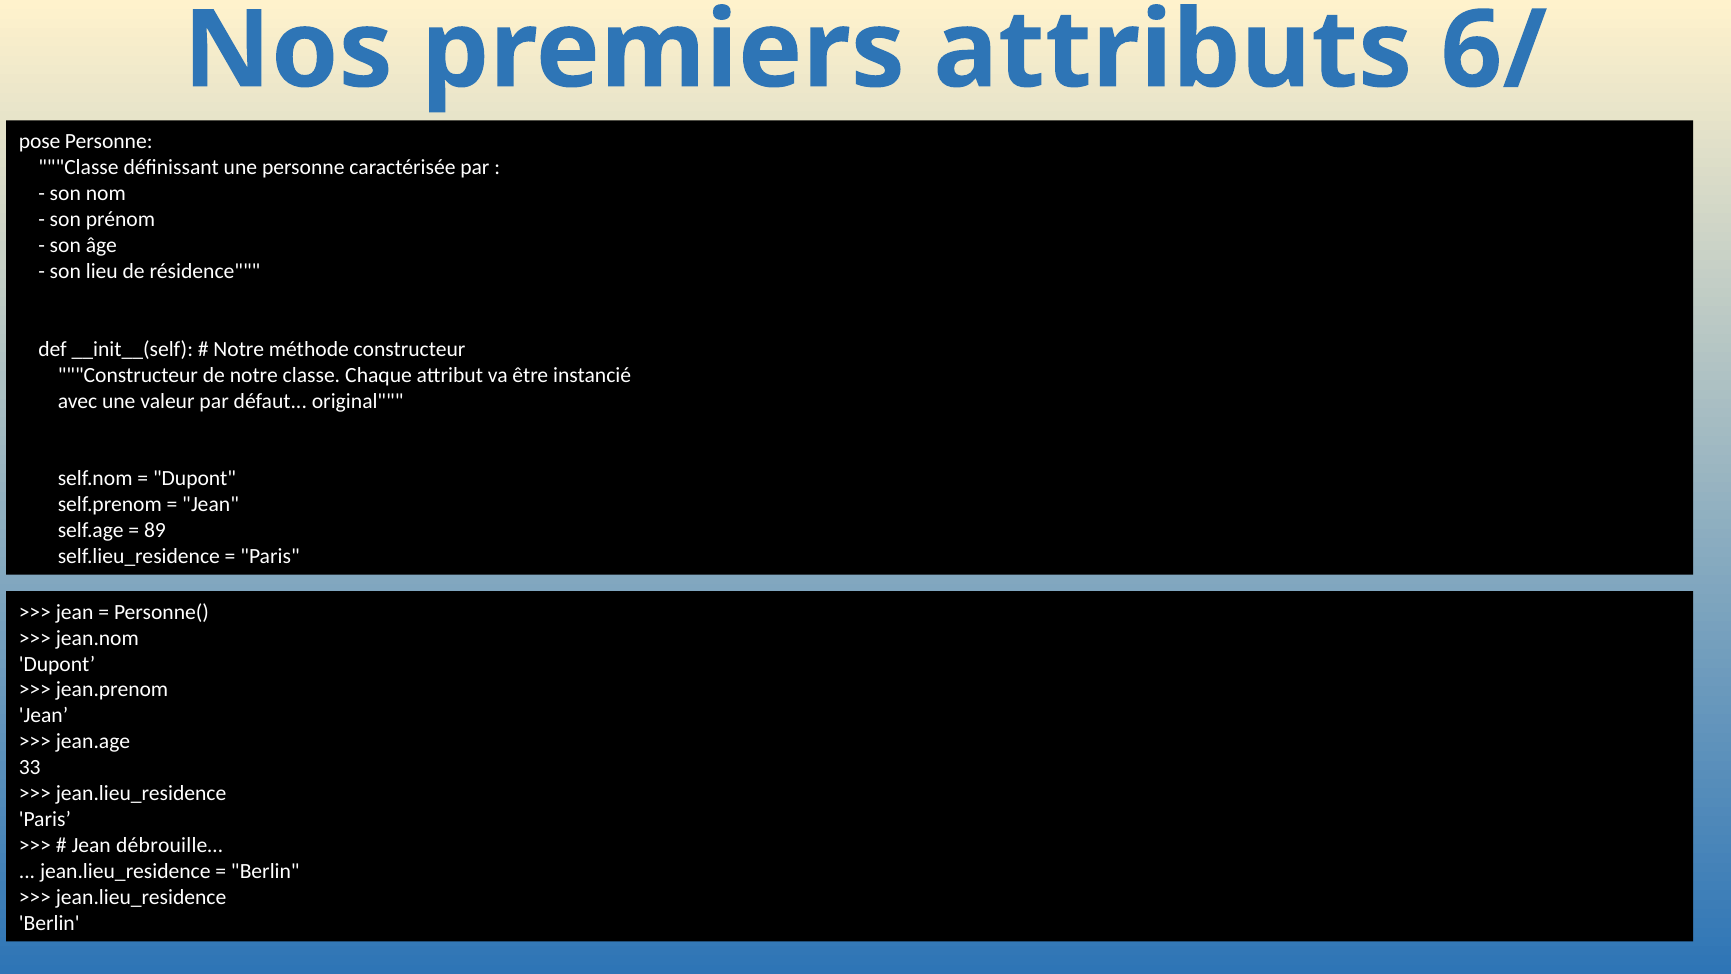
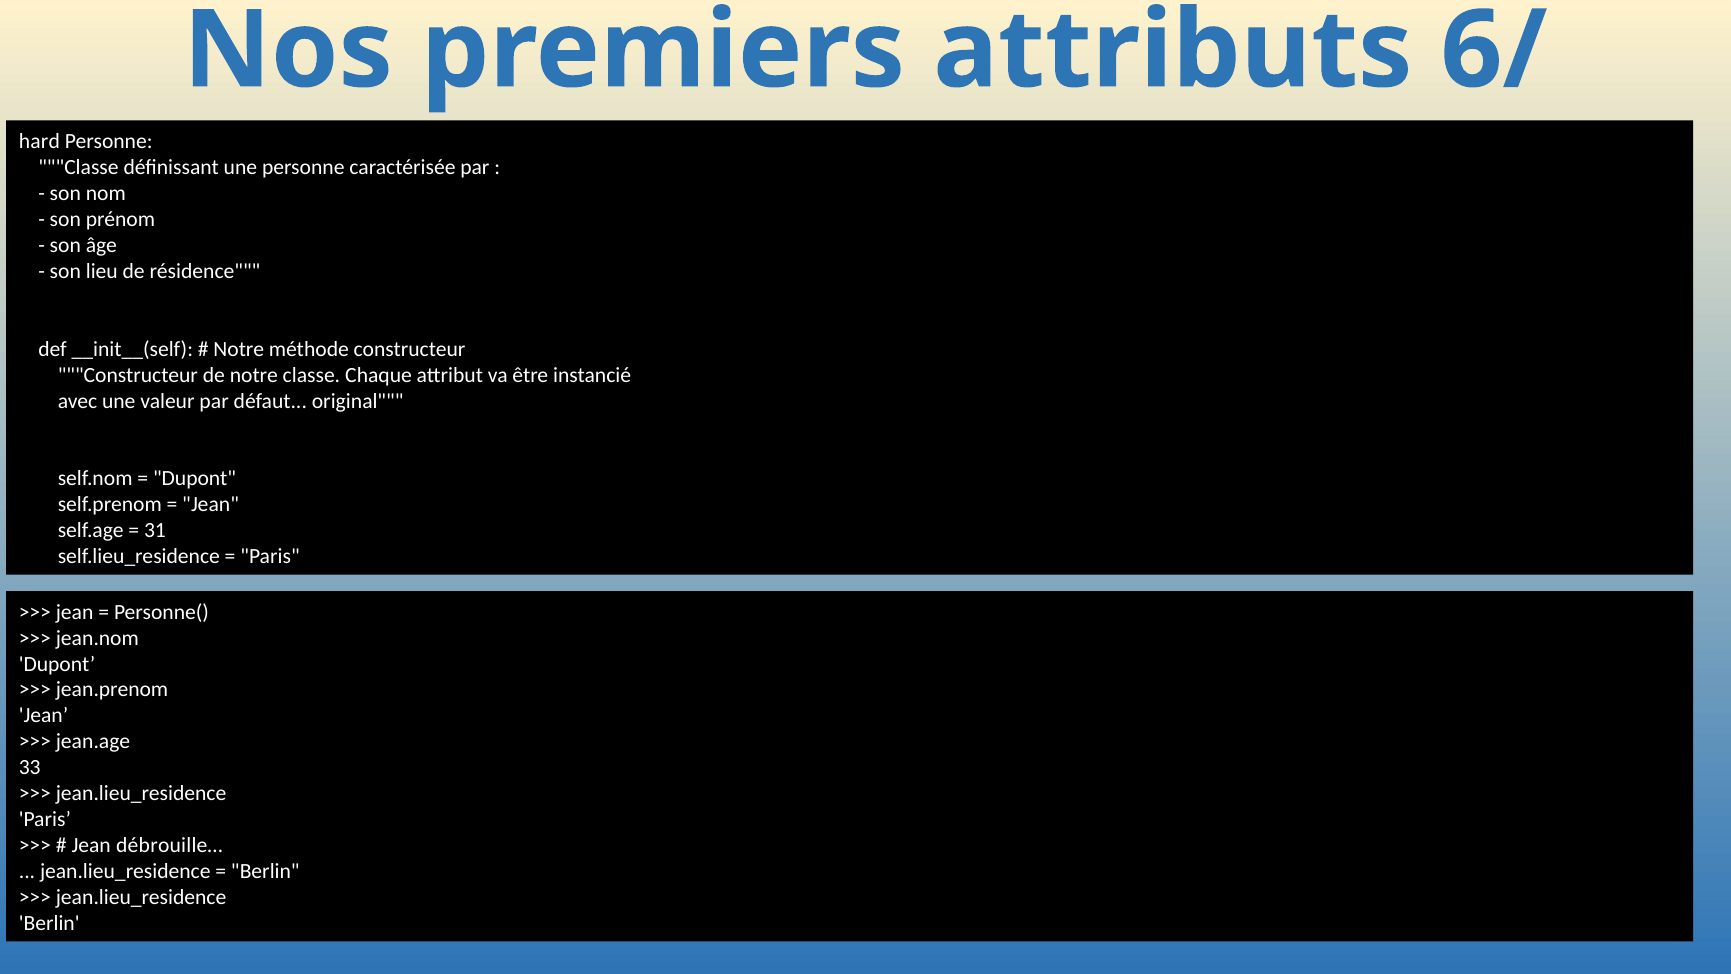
pose: pose -> hard
89: 89 -> 31
